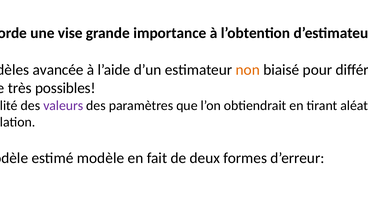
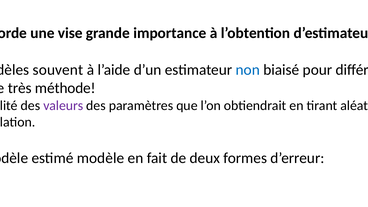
avancée: avancée -> souvent
non at (248, 70) colour: orange -> blue
possibles: possibles -> méthode
